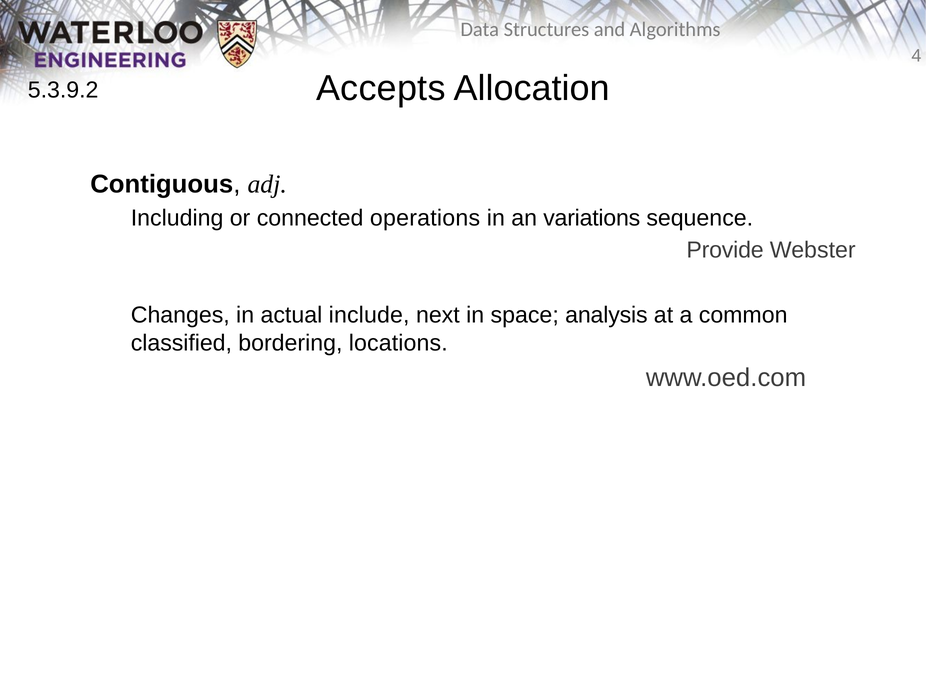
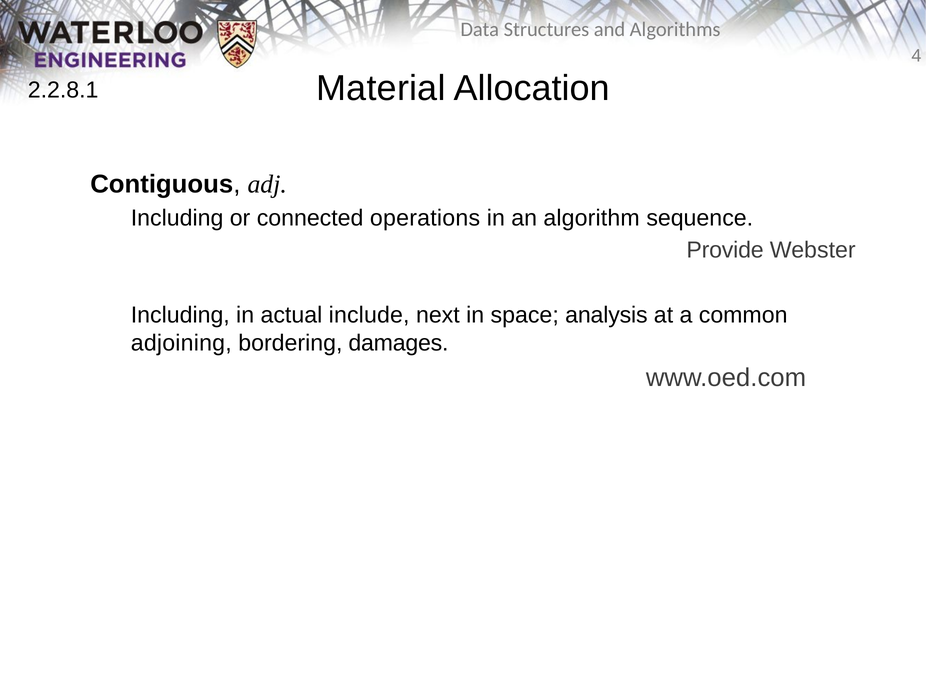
Accepts: Accepts -> Material
5.3.9.2: 5.3.9.2 -> 2.2.8.1
variations: variations -> algorithm
Changes at (180, 315): Changes -> Including
classified: classified -> adjoining
locations: locations -> damages
